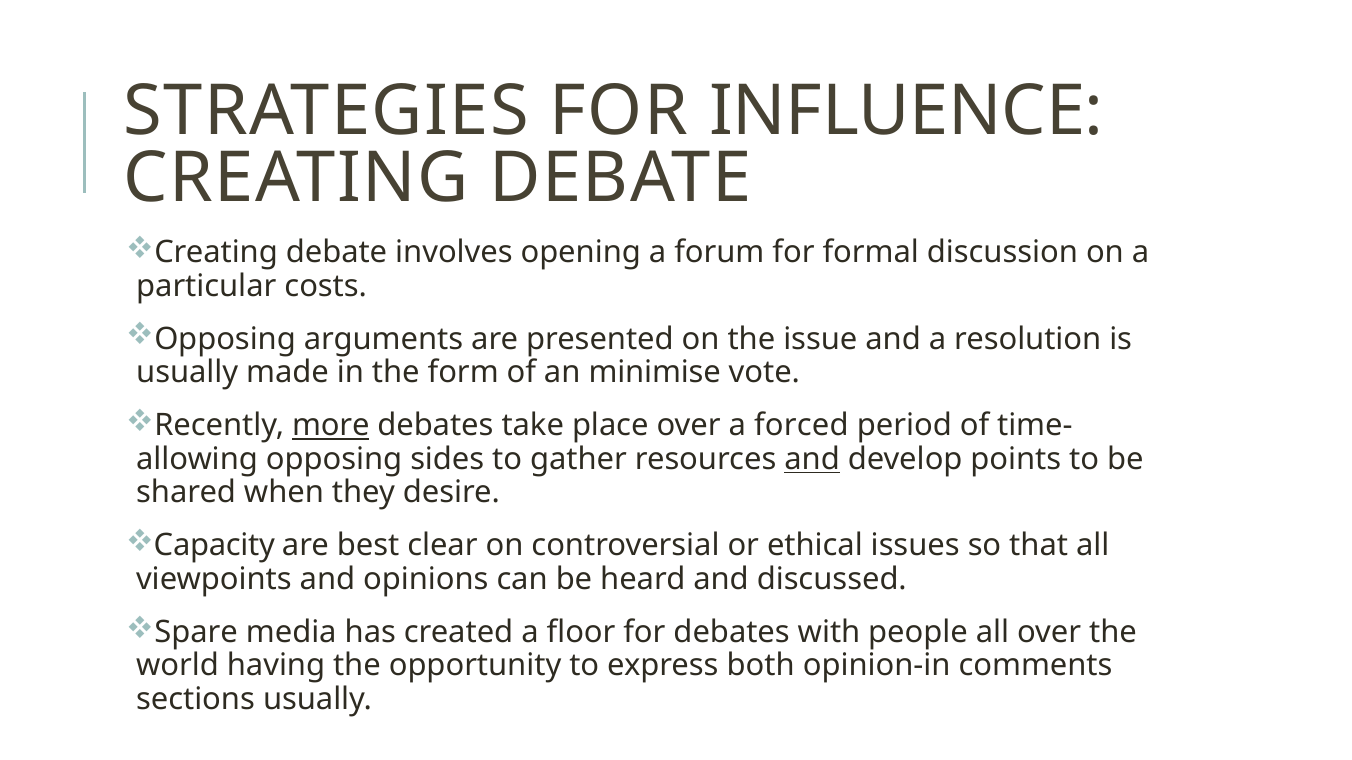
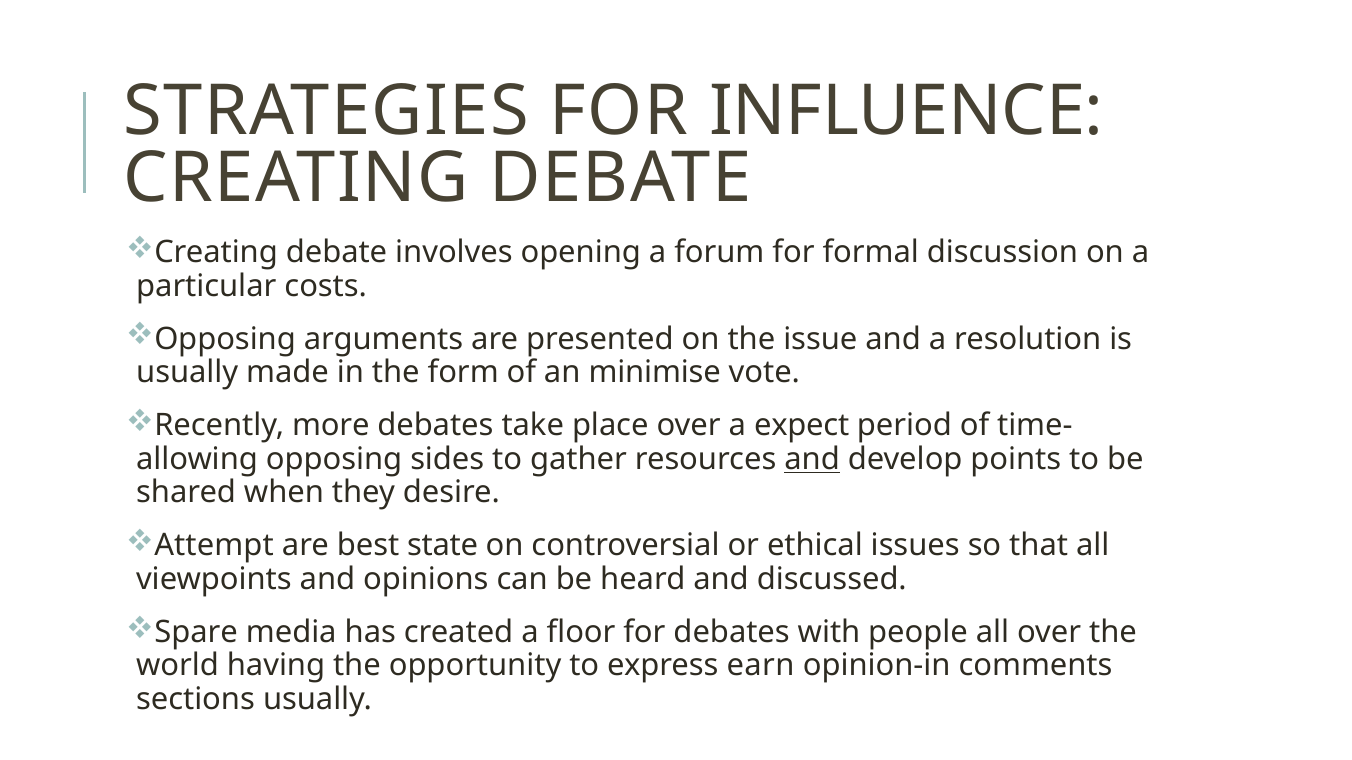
more underline: present -> none
forced: forced -> expect
Capacity: Capacity -> Attempt
clear: clear -> state
both: both -> earn
